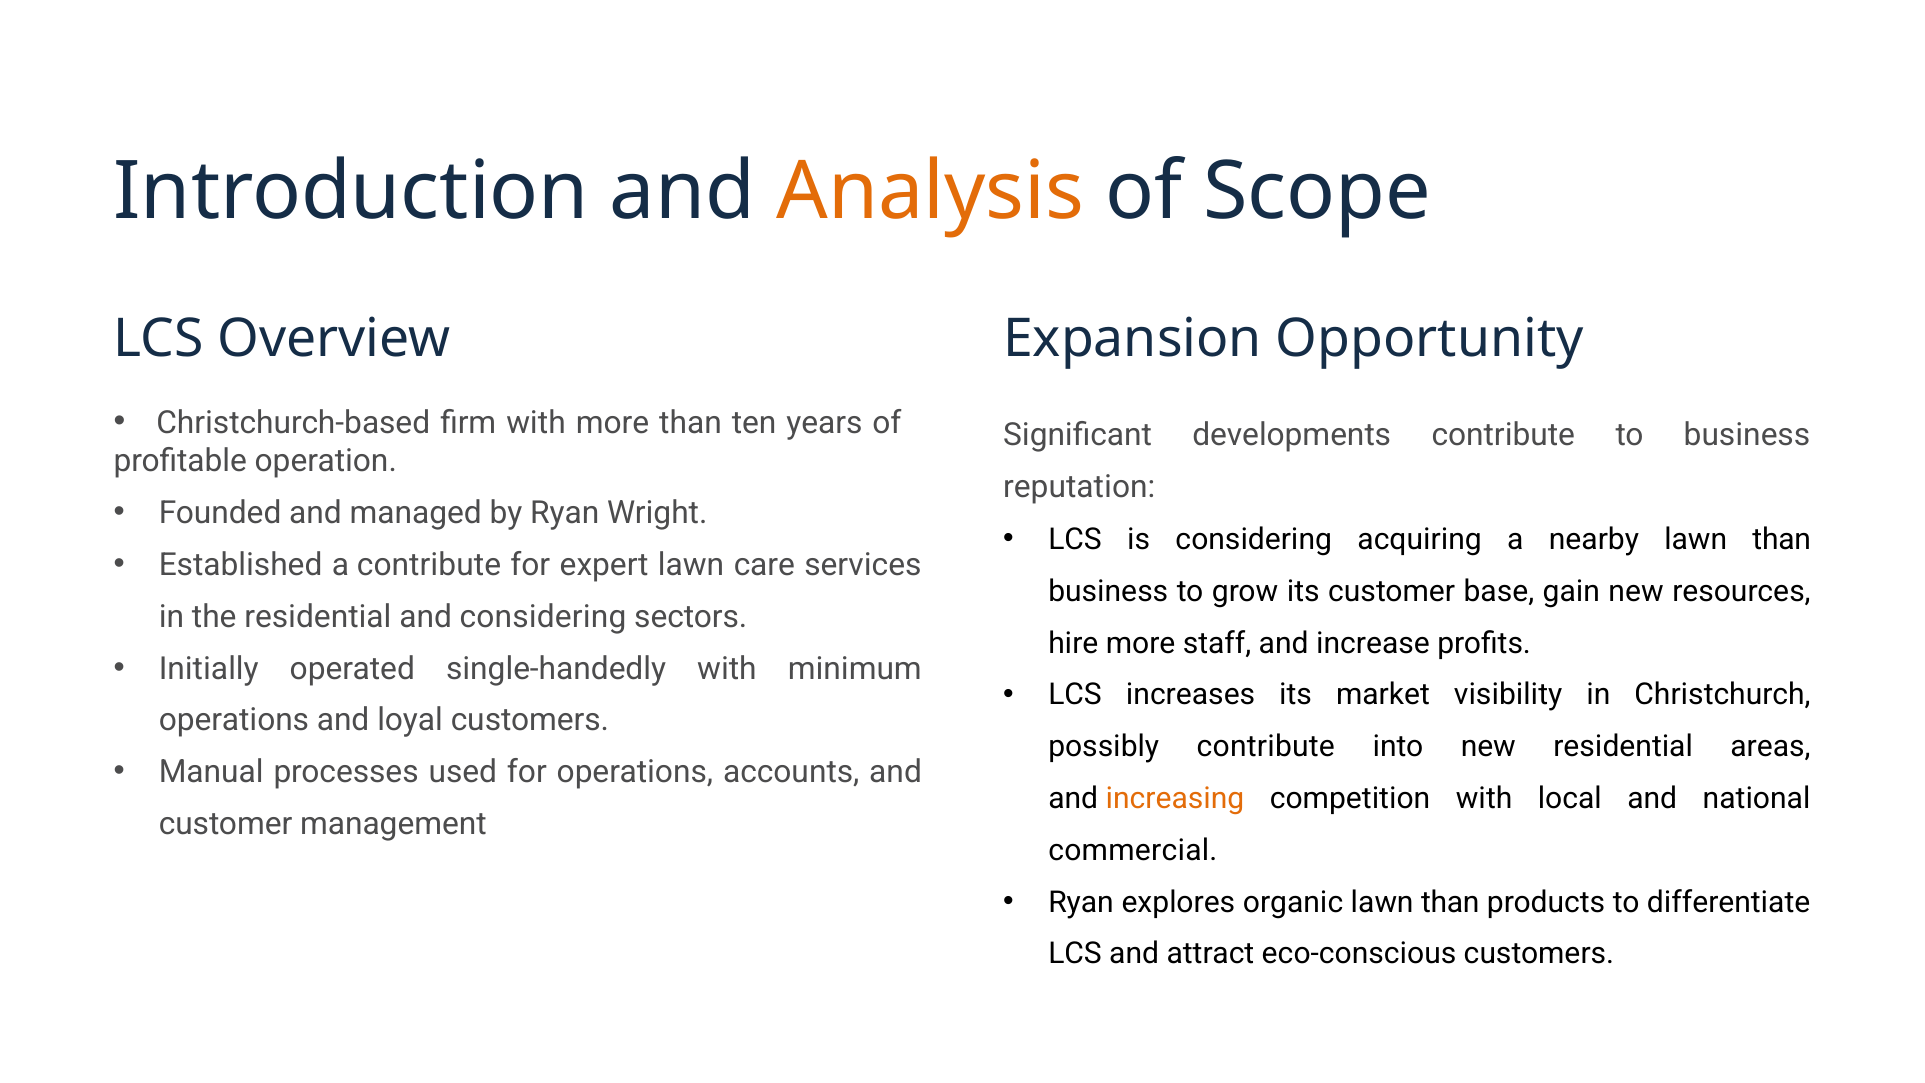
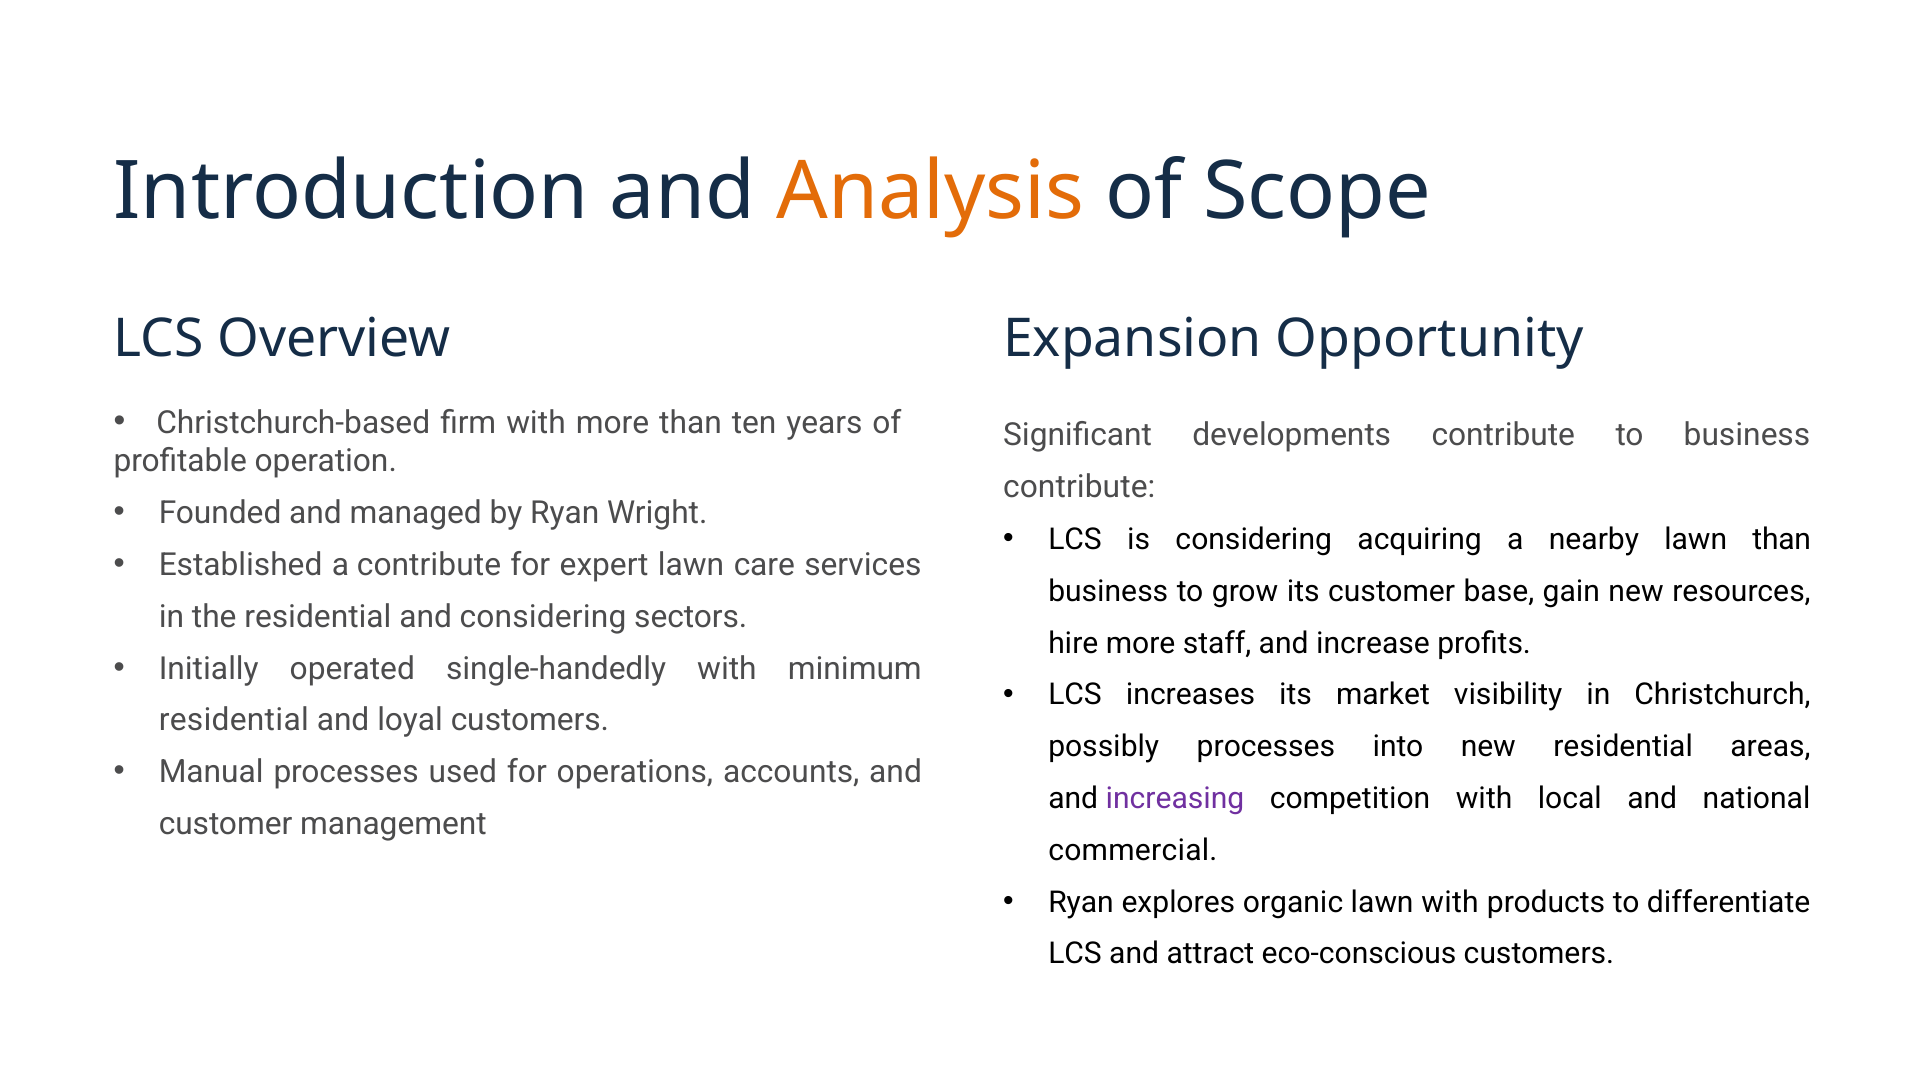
reputation at (1079, 487): reputation -> contribute
operations at (234, 720): operations -> residential
possibly contribute: contribute -> processes
increasing colour: orange -> purple
organic lawn than: than -> with
